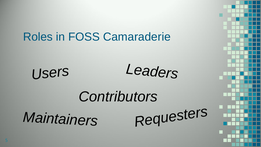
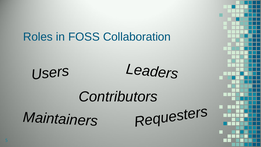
Camaraderie: Camaraderie -> Collaboration
